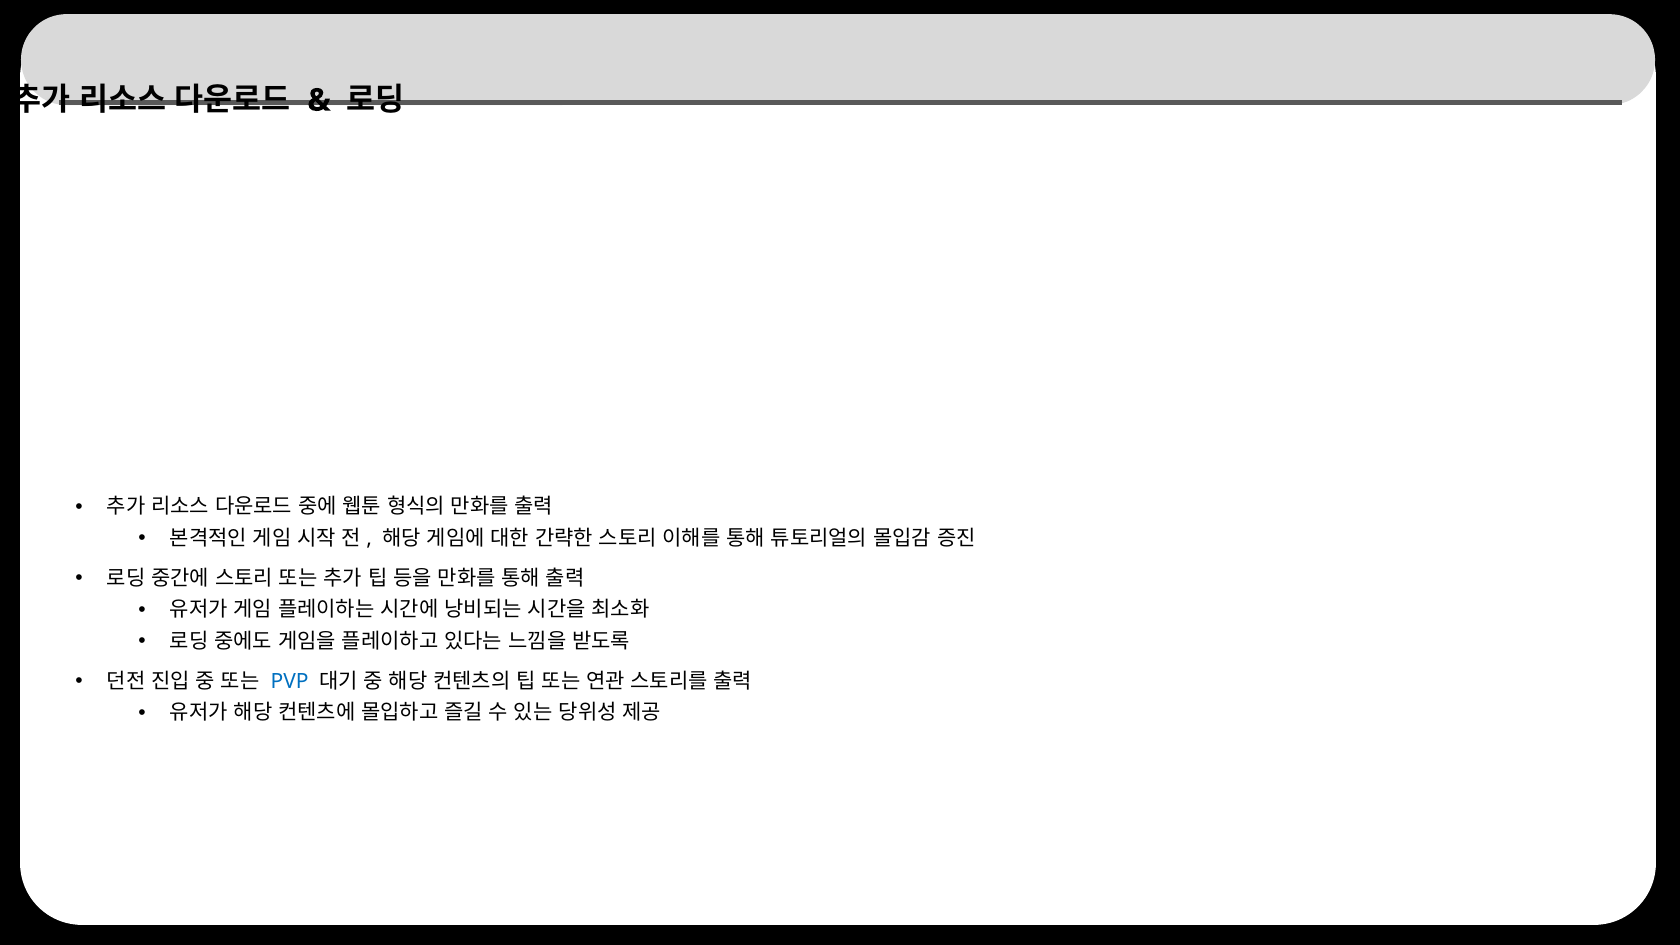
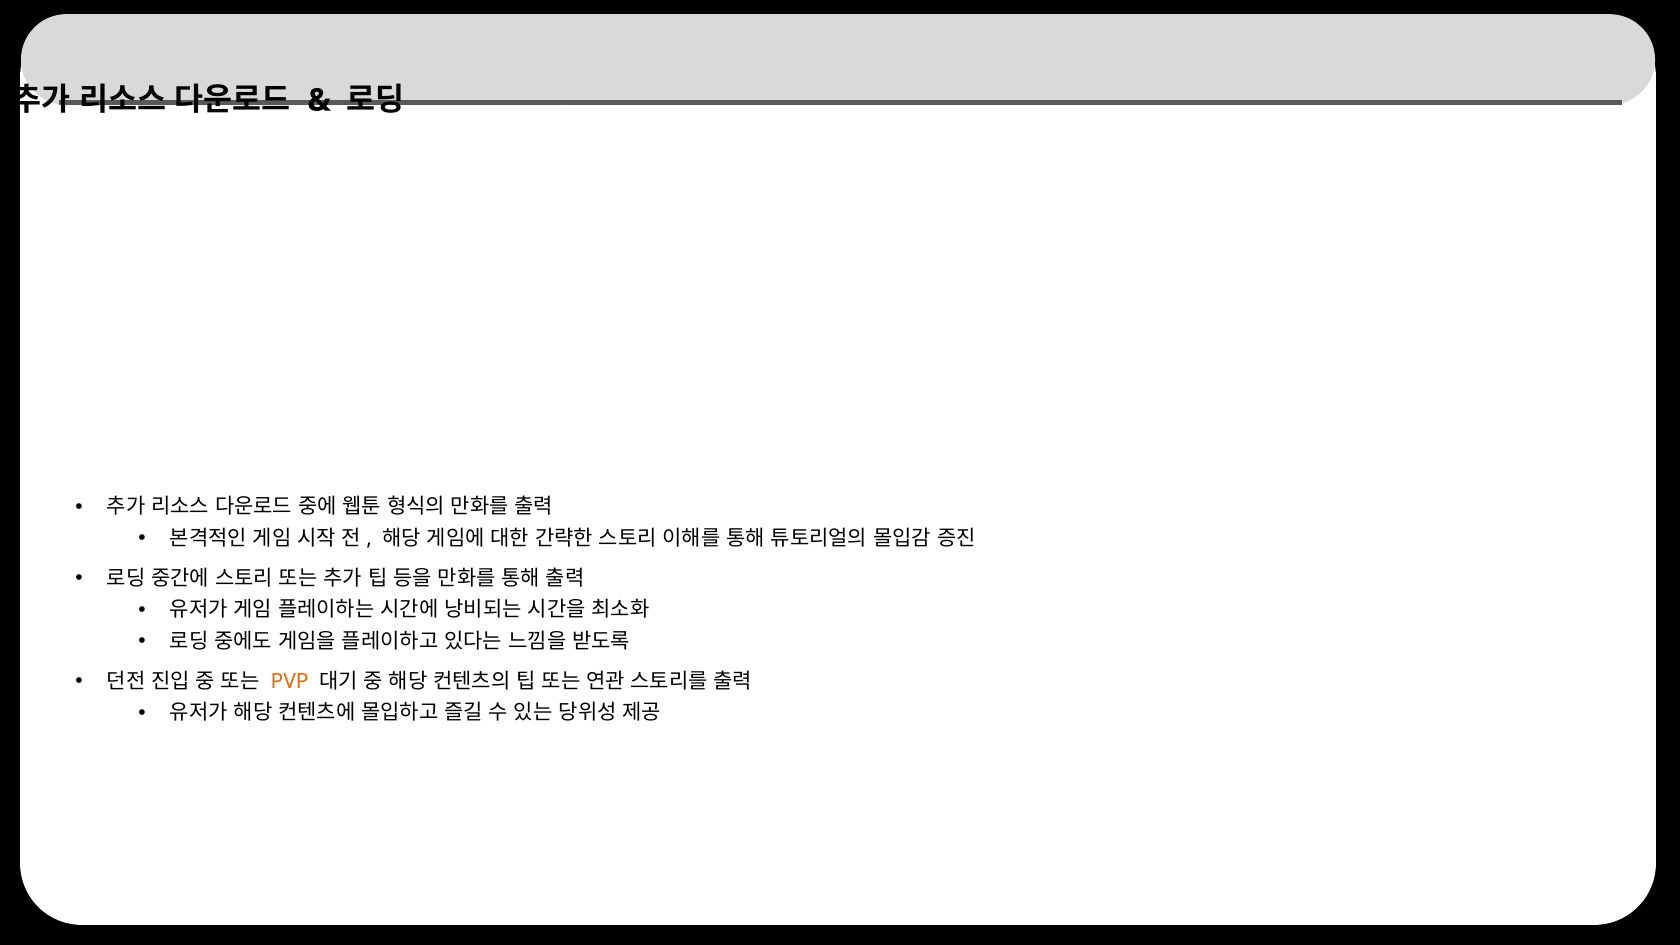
PVP colour: blue -> orange
